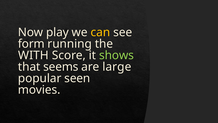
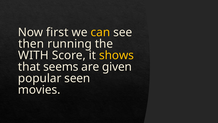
play: play -> first
form: form -> then
shows colour: light green -> yellow
large: large -> given
